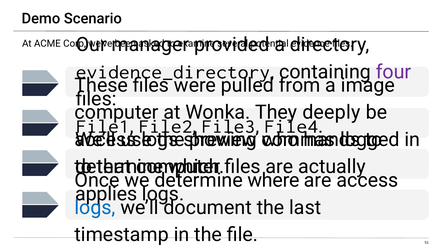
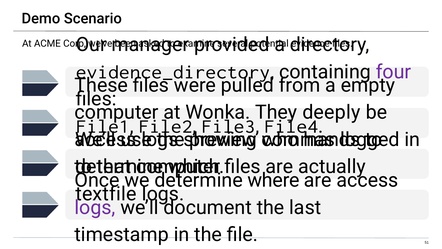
image: image -> empty
applies: applies -> textfile
logs at (95, 207) colour: blue -> purple
